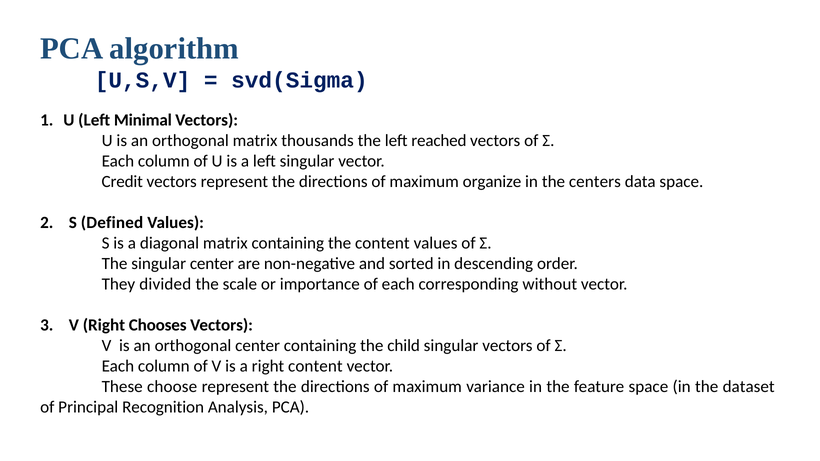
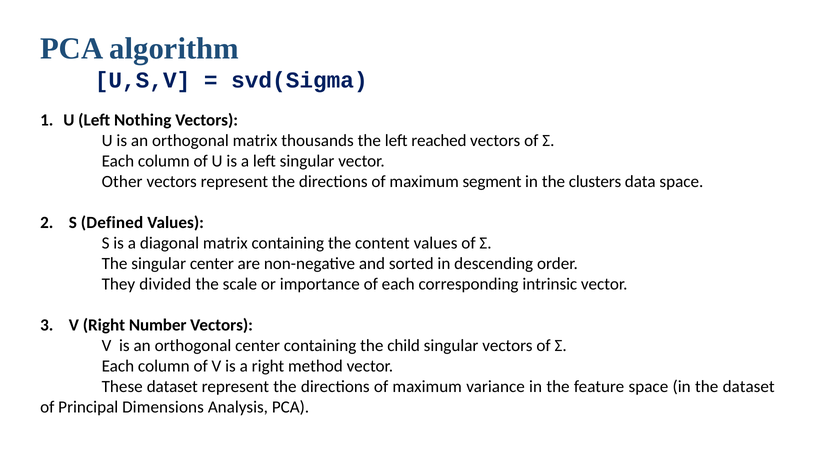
Minimal: Minimal -> Nothing
Credit: Credit -> Other
organize: organize -> segment
centers: centers -> clusters
without: without -> intrinsic
Chooses: Chooses -> Number
right content: content -> method
These choose: choose -> dataset
Recognition: Recognition -> Dimensions
